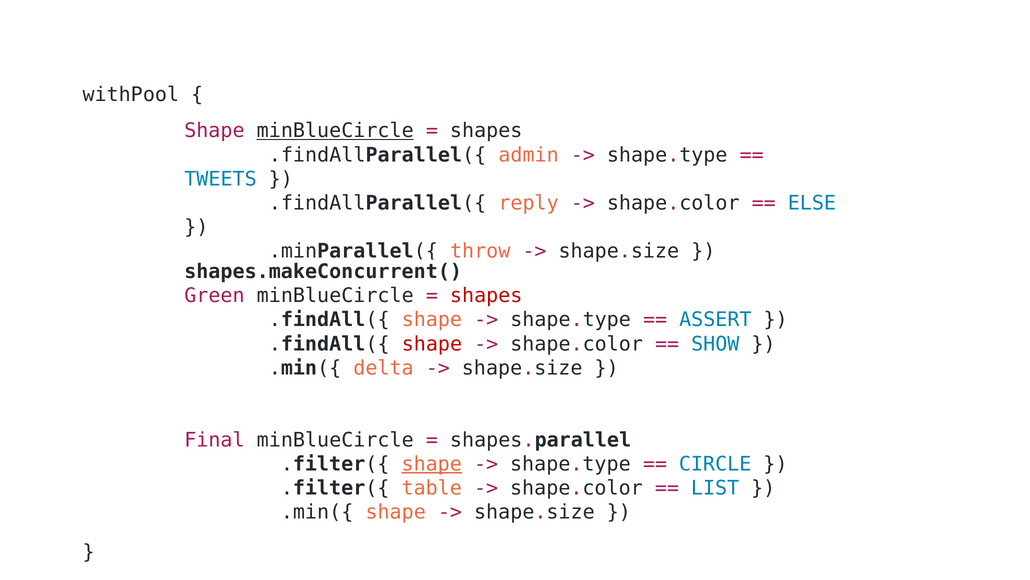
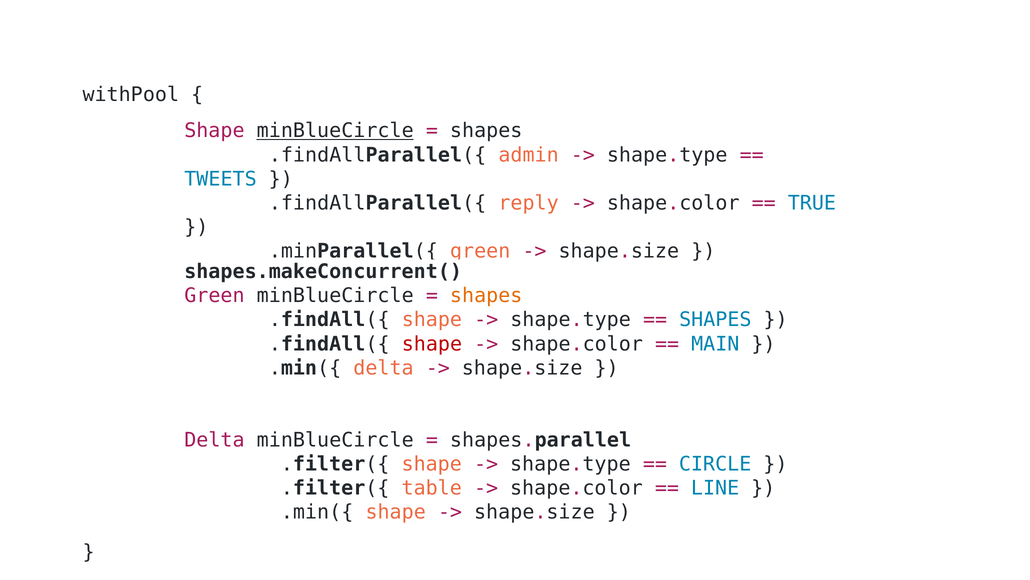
ELSE: ELSE -> TRUE
throw at (480, 251): throw -> green
shapes at (486, 295) colour: red -> orange
ASSERT at (715, 320): ASSERT -> SHAPES
SHOW: SHOW -> MAIN
Final at (214, 440): Final -> Delta
shape at (432, 464) underline: present -> none
LIST: LIST -> LINE
